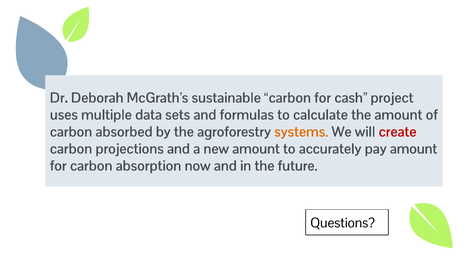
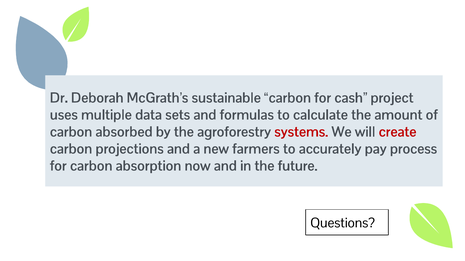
systems colour: orange -> red
new amount: amount -> farmers
pay amount: amount -> process
